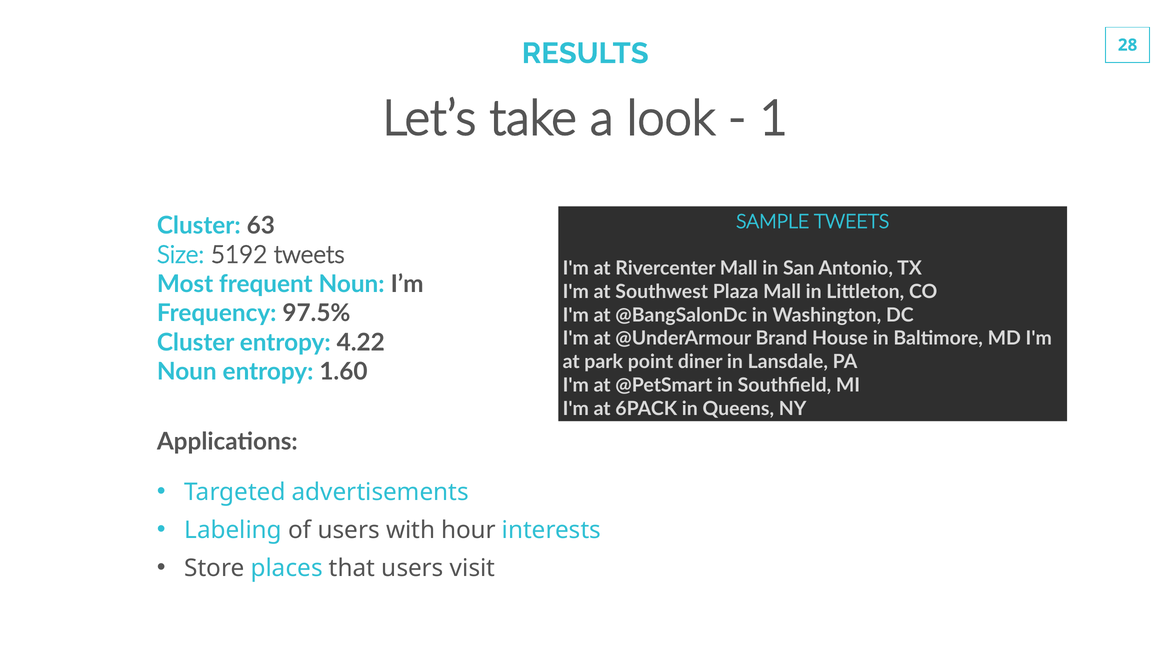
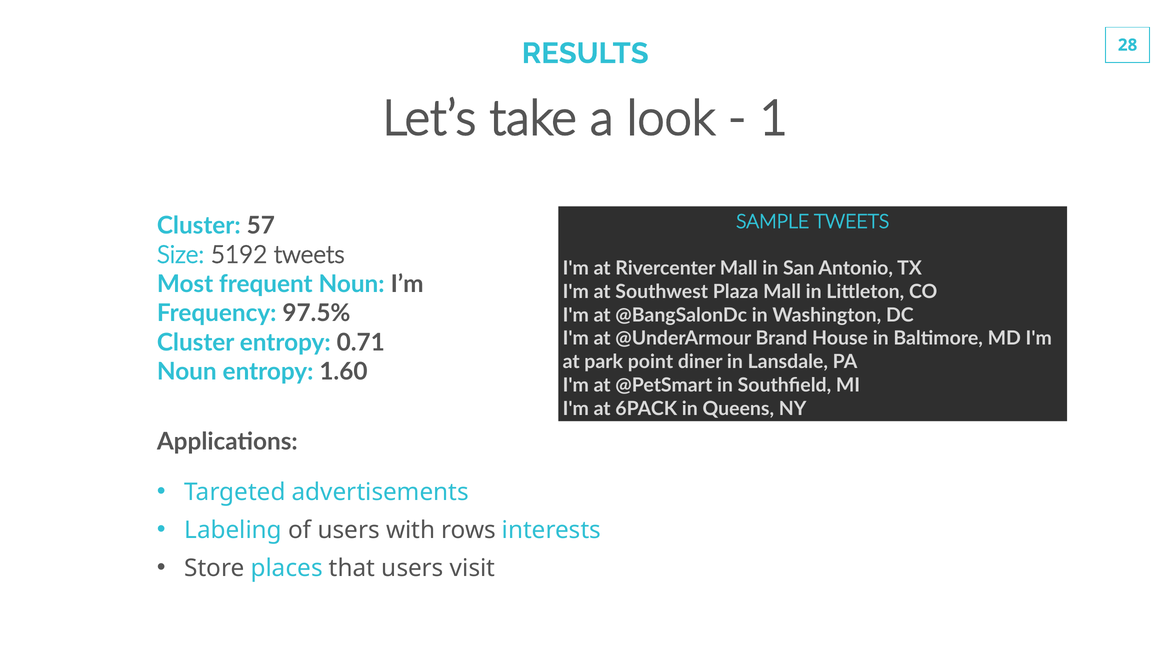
63: 63 -> 57
4.22: 4.22 -> 0.71
hour: hour -> rows
